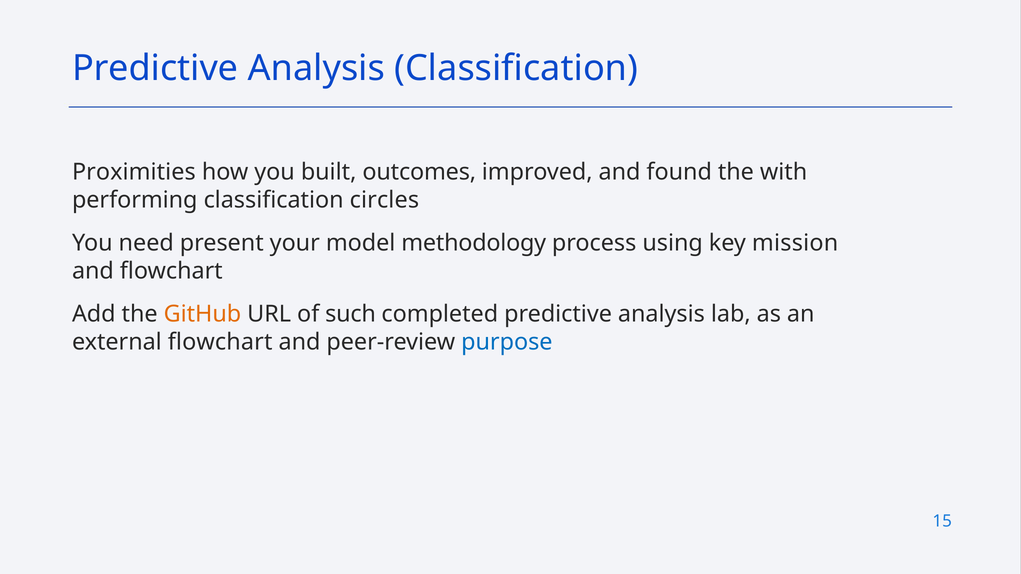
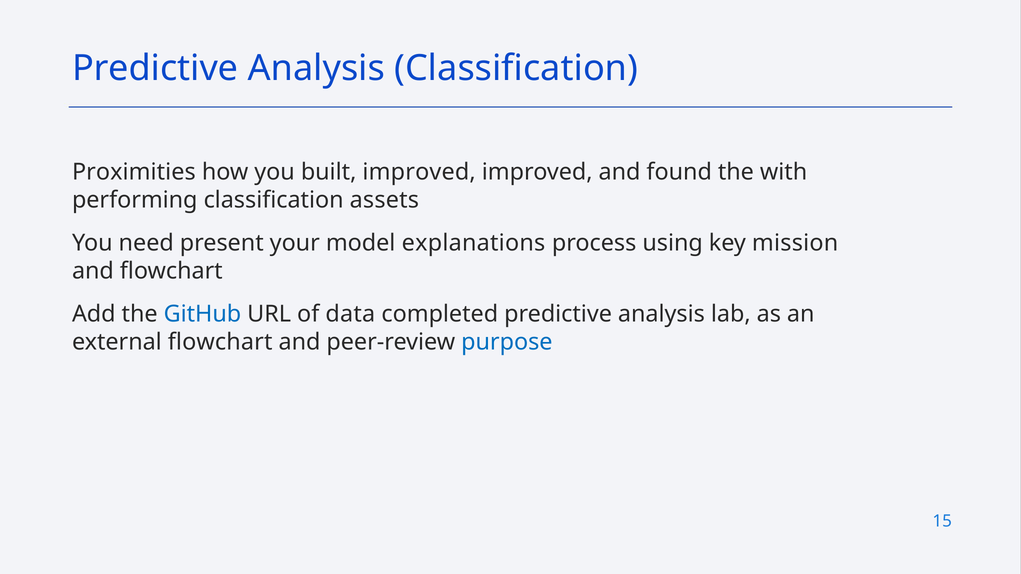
built outcomes: outcomes -> improved
circles: circles -> assets
methodology: methodology -> explanations
GitHub colour: orange -> blue
such: such -> data
